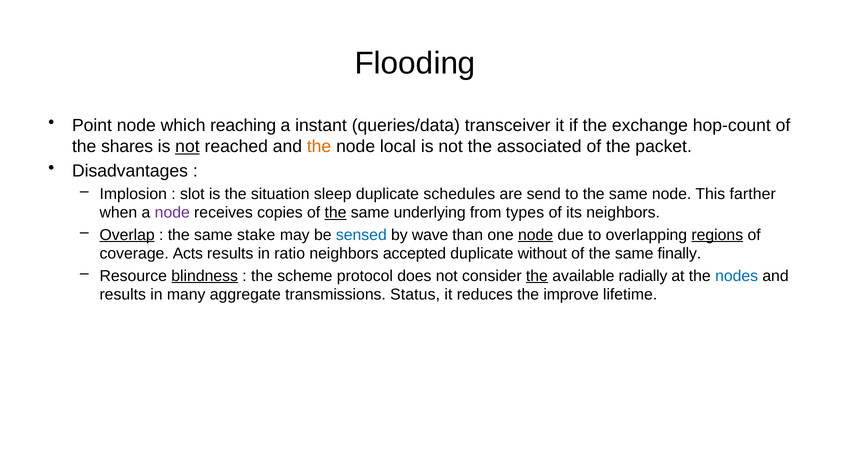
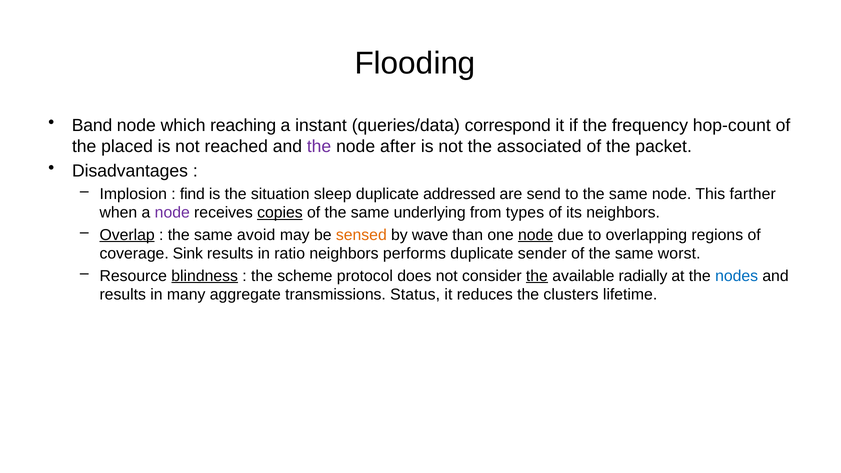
Point: Point -> Band
transceiver: transceiver -> correspond
exchange: exchange -> frequency
shares: shares -> placed
not at (187, 146) underline: present -> none
the at (319, 146) colour: orange -> purple
local: local -> after
slot: slot -> find
schedules: schedules -> addressed
copies underline: none -> present
the at (336, 213) underline: present -> none
stake: stake -> avoid
sensed colour: blue -> orange
regions underline: present -> none
Acts: Acts -> Sink
accepted: accepted -> performs
without: without -> sender
finally: finally -> worst
improve: improve -> clusters
